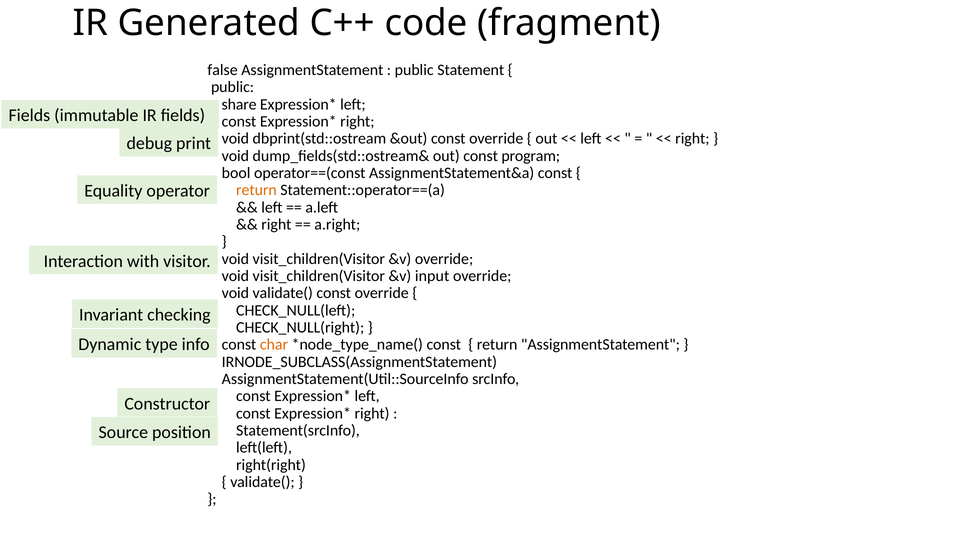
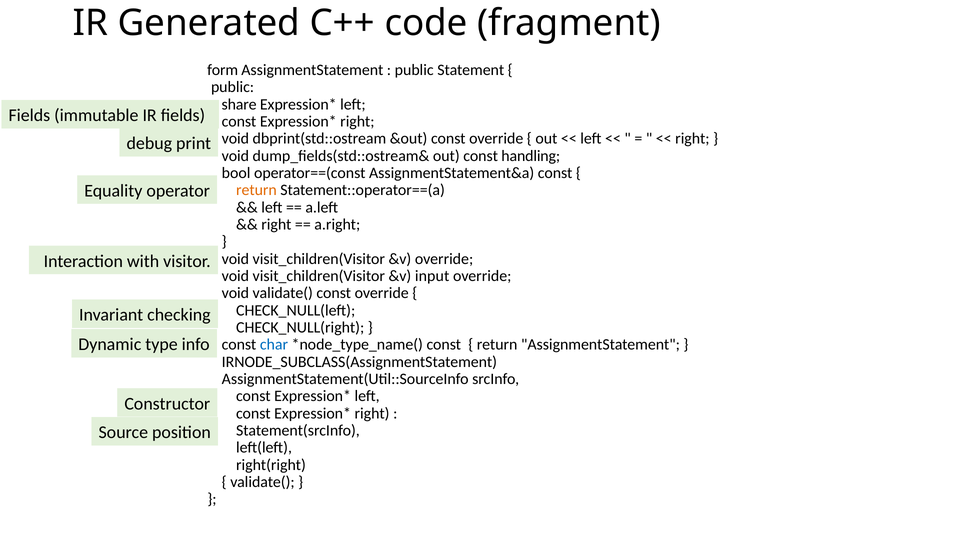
false: false -> form
program: program -> handling
char colour: orange -> blue
